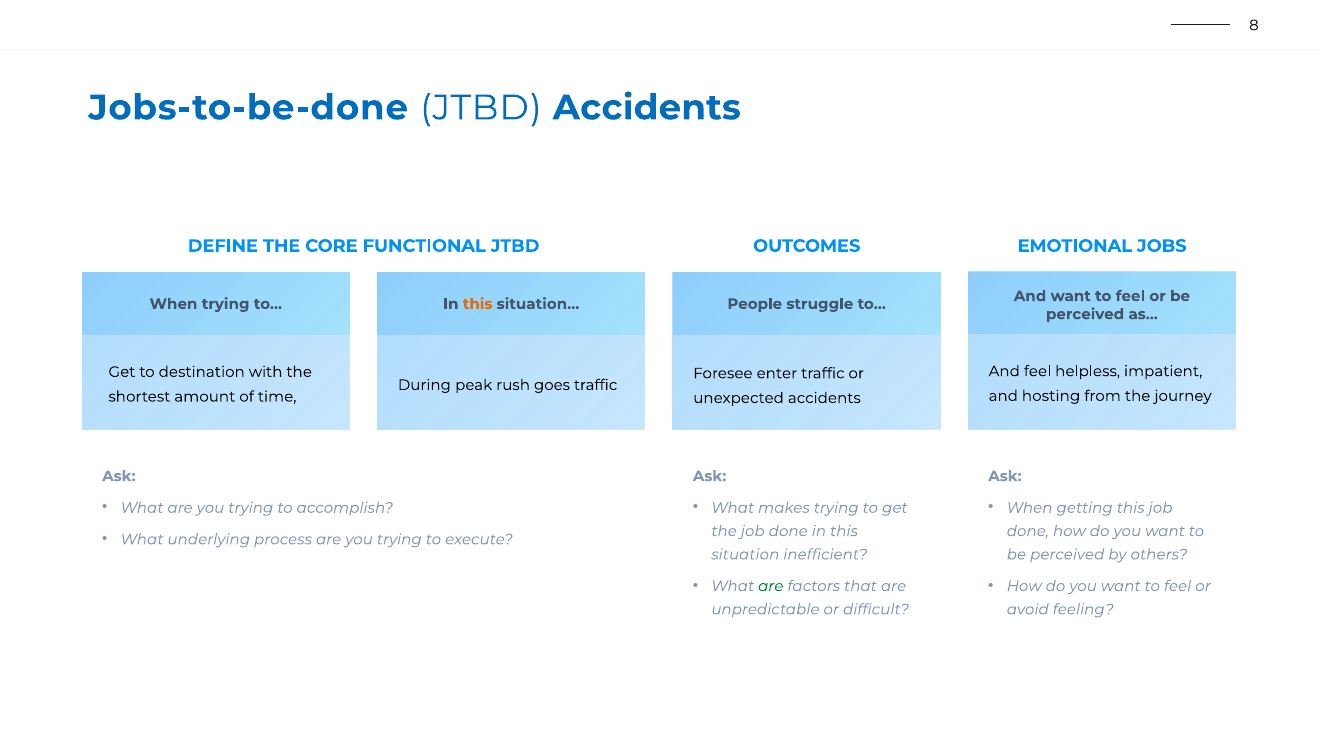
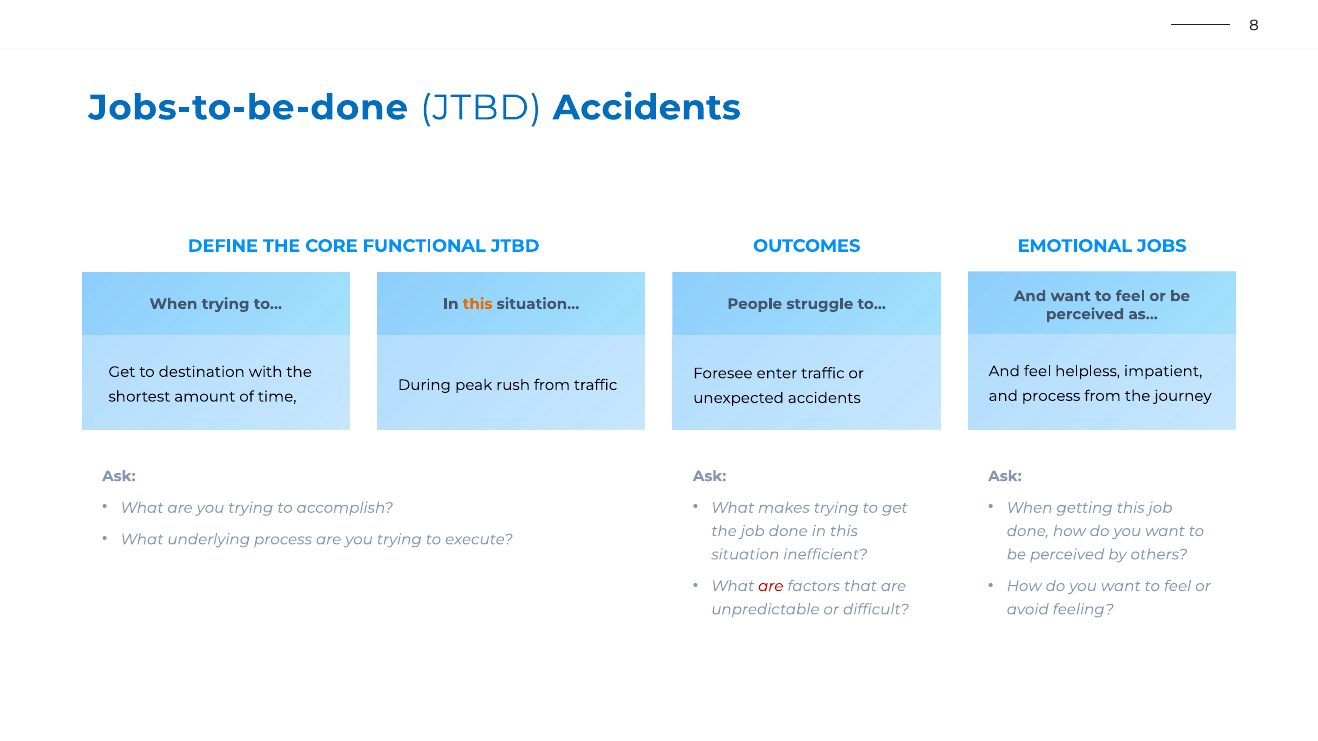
rush goes: goes -> from
and hosting: hosting -> process
are at (771, 586) colour: green -> red
